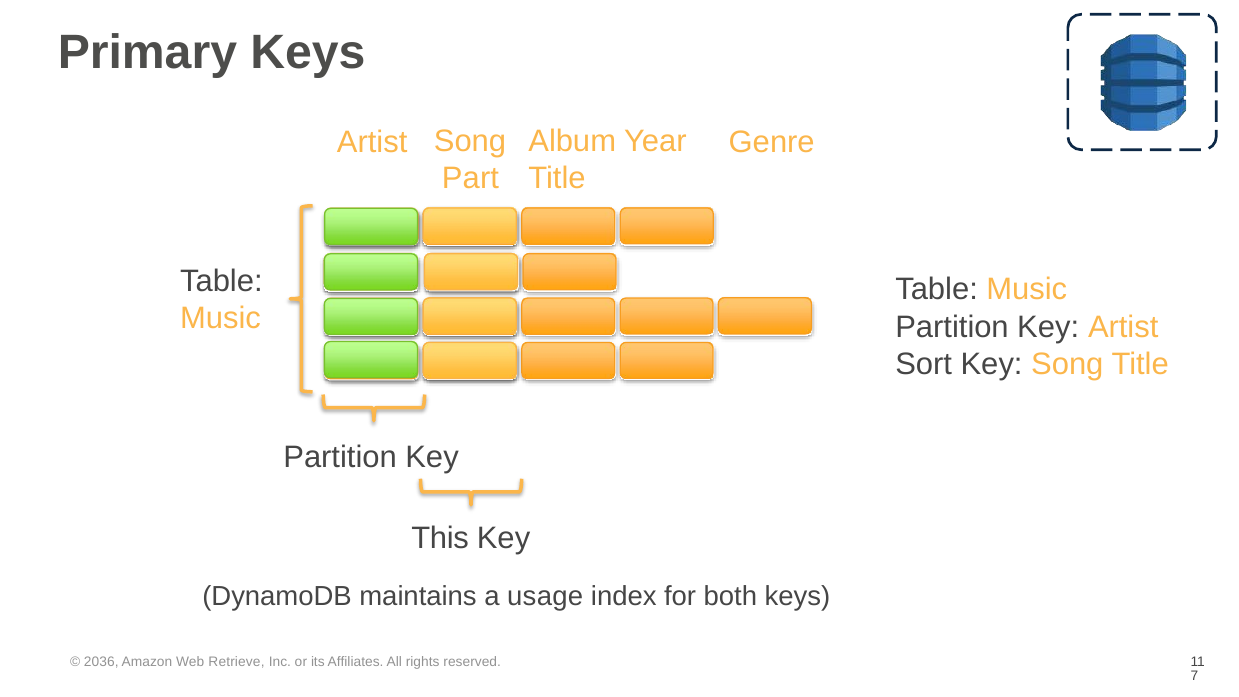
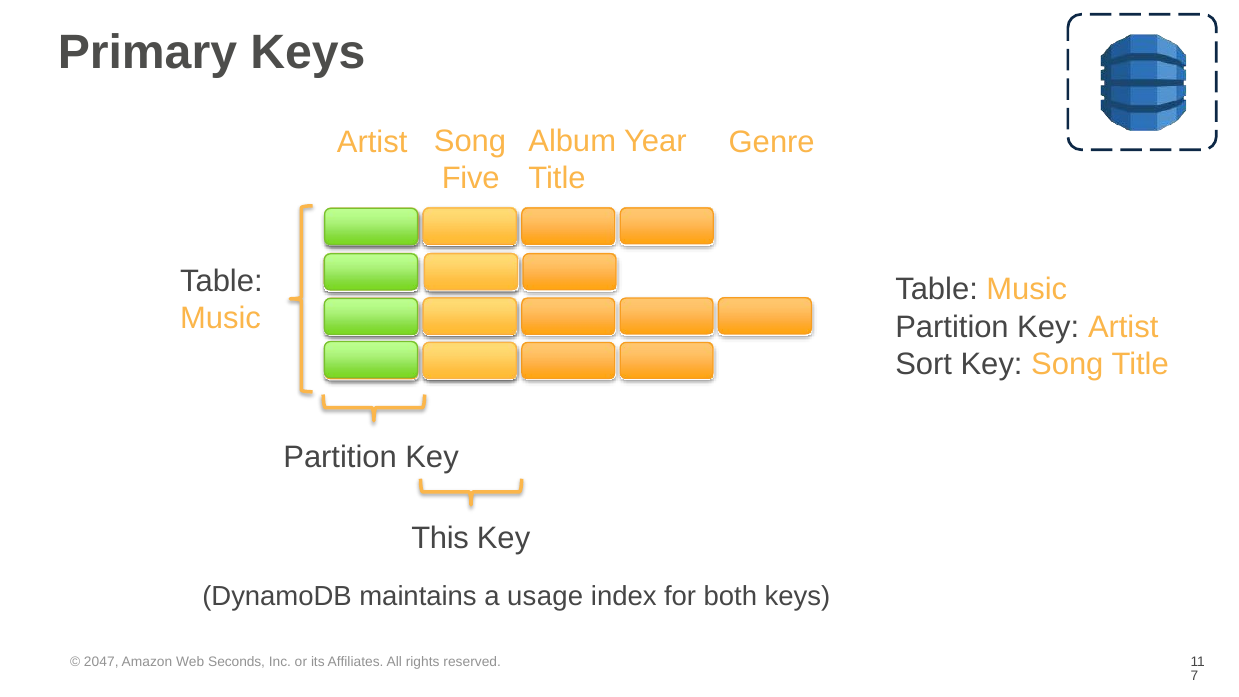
Part: Part -> Five
2036: 2036 -> 2047
Retrieve: Retrieve -> Seconds
